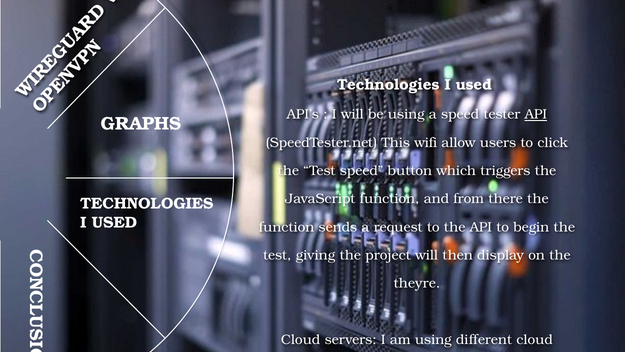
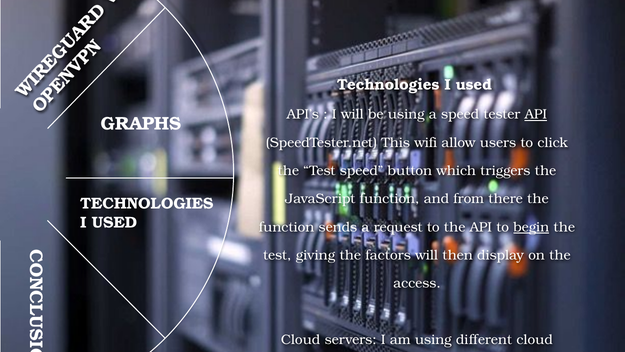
begin underline: none -> present
project: project -> factors
theyre: theyre -> access
